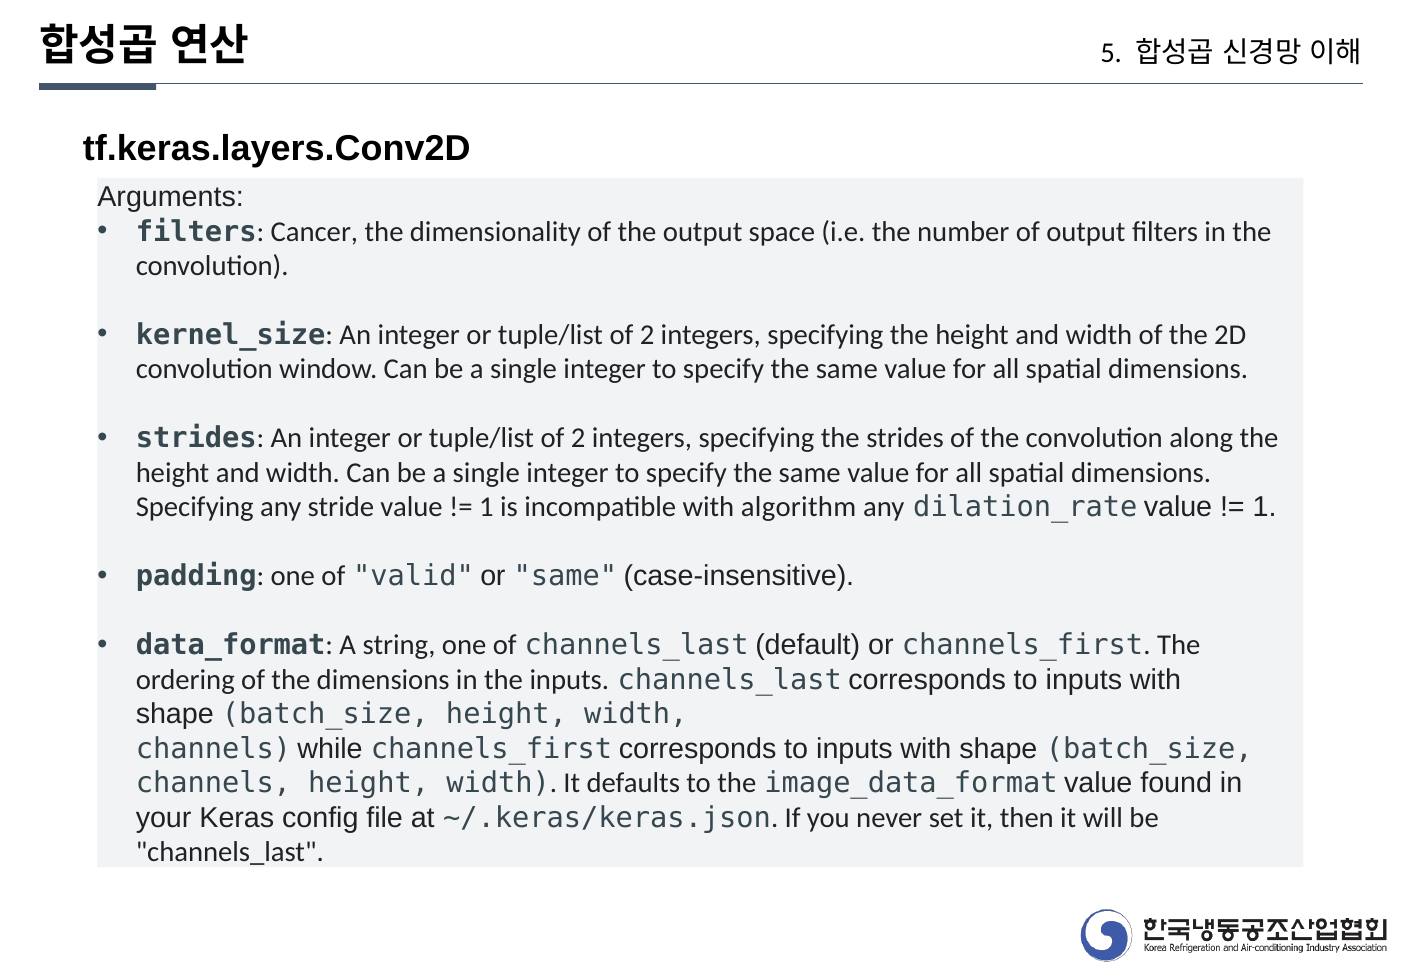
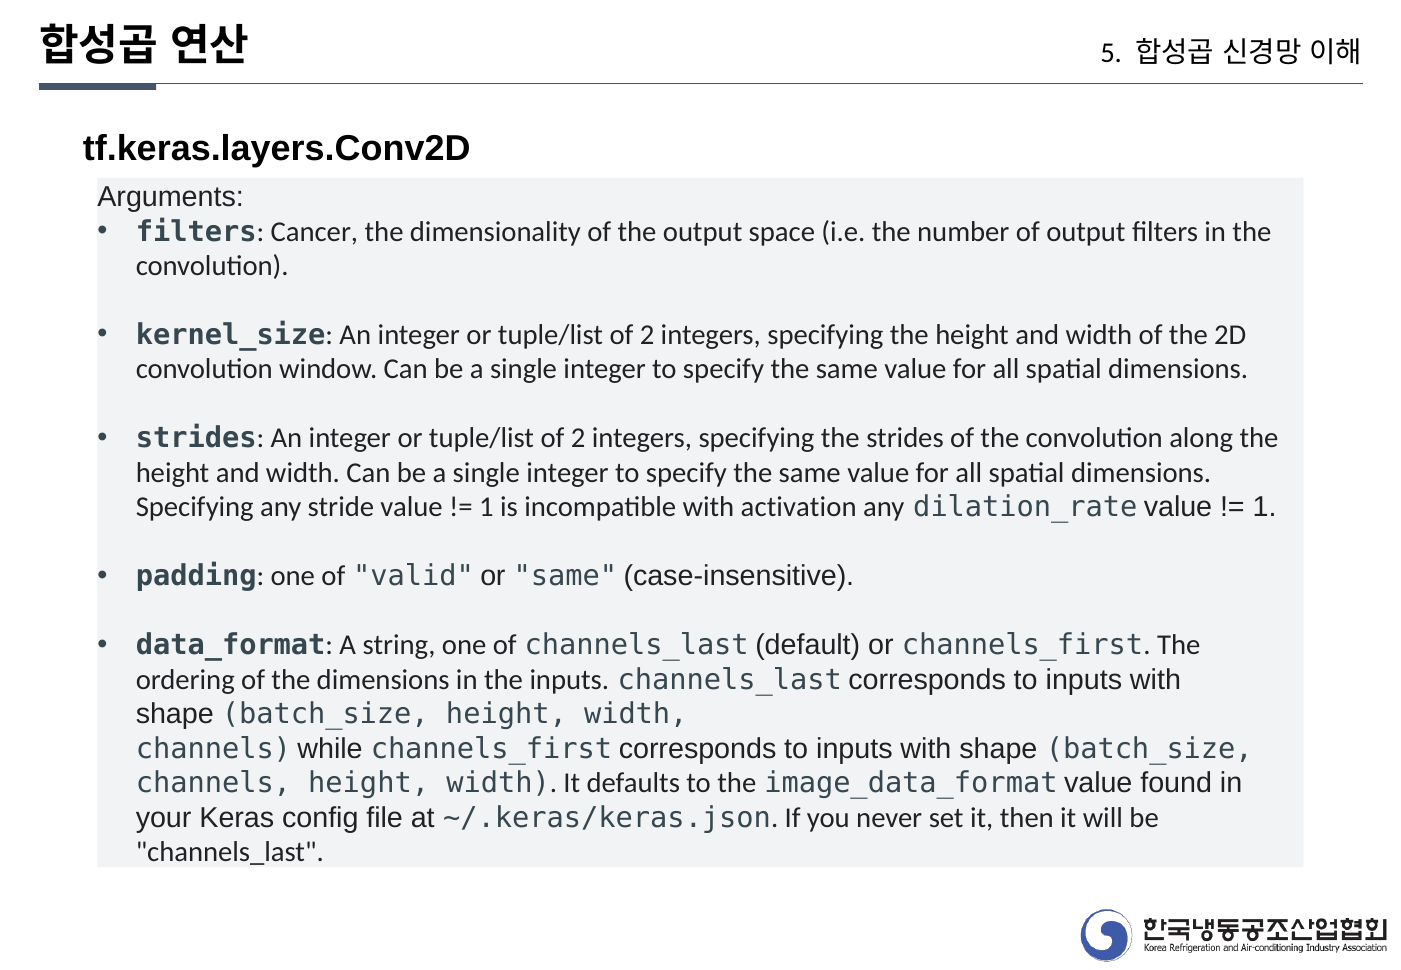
algorithm: algorithm -> activation
